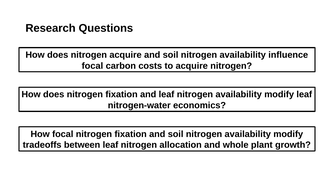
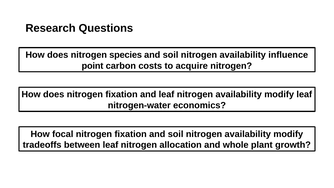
nitrogen acquire: acquire -> species
focal at (92, 66): focal -> point
